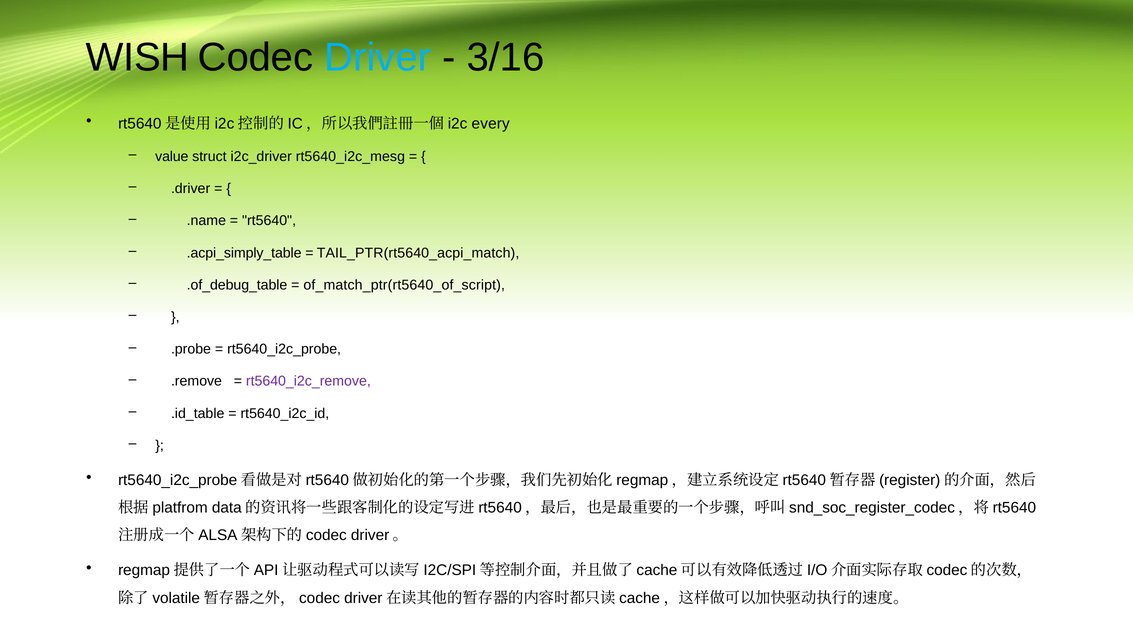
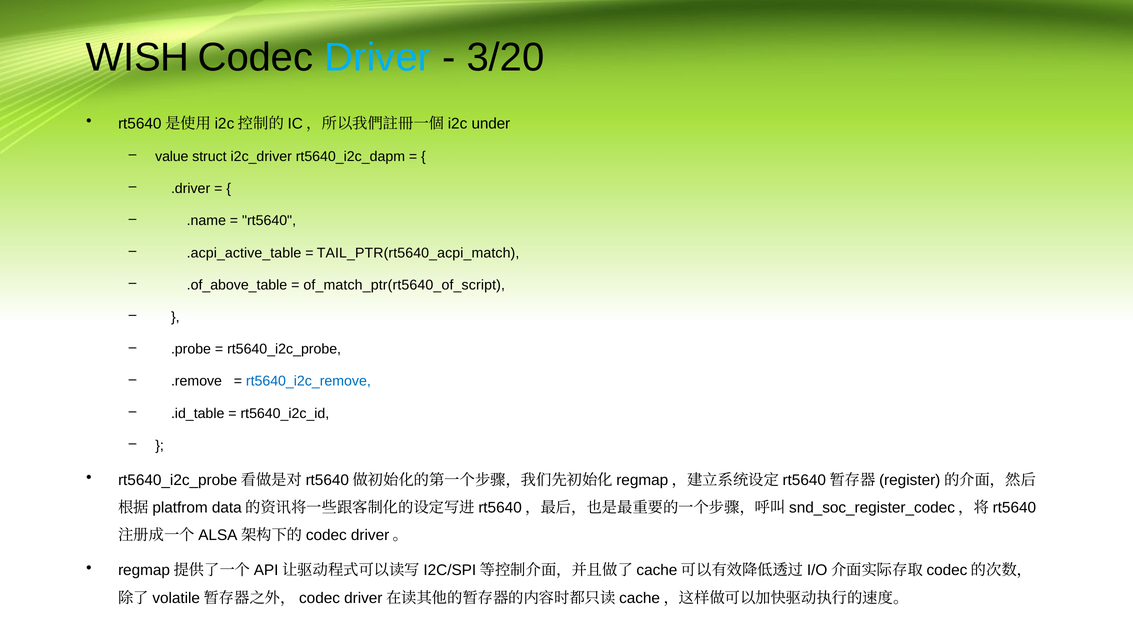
3/16: 3/16 -> 3/20
every: every -> under
rt5640_i2c_mesg: rt5640_i2c_mesg -> rt5640_i2c_dapm
.acpi_simply_table: .acpi_simply_table -> .acpi_active_table
.of_debug_table: .of_debug_table -> .of_above_table
rt5640_i2c_remove colour: purple -> blue
